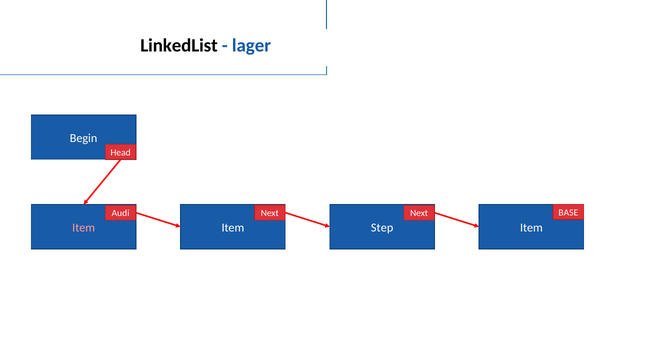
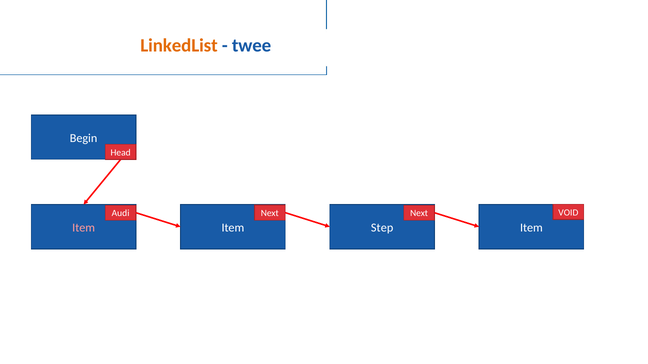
LinkedList colour: black -> orange
lager: lager -> twee
BASE: BASE -> VOID
